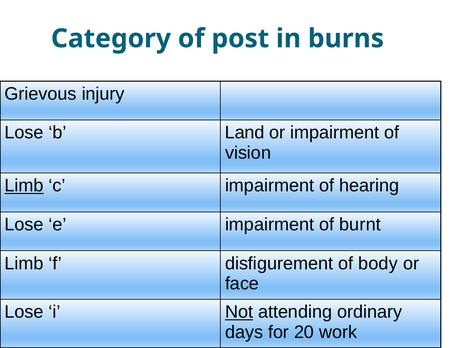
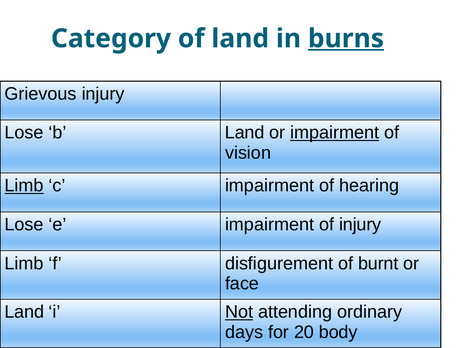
of post: post -> land
burns underline: none -> present
impairment at (335, 133) underline: none -> present
of burnt: burnt -> injury
body: body -> burnt
Lose at (24, 312): Lose -> Land
work: work -> body
